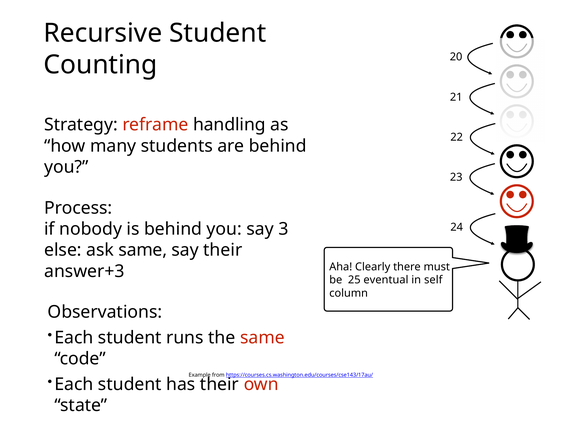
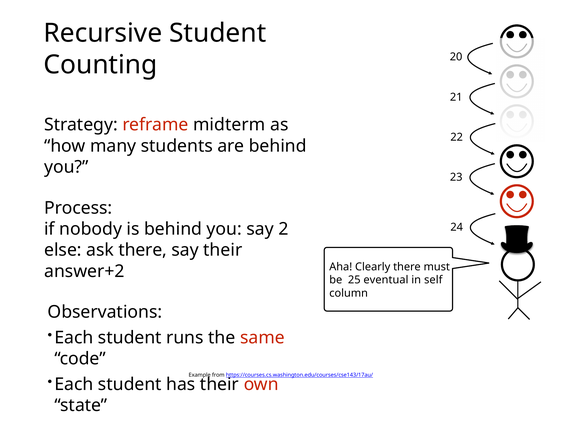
handling: handling -> midterm
3: 3 -> 2
ask same: same -> there
answer+3: answer+3 -> answer+2
